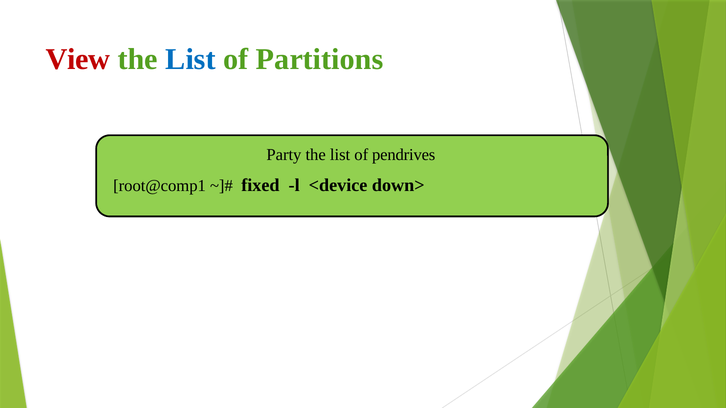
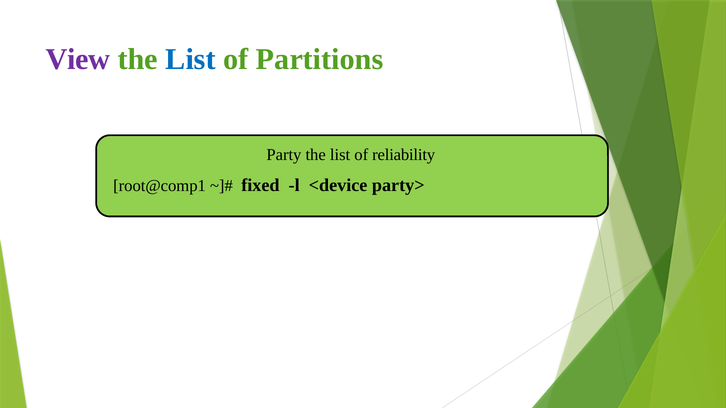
View colour: red -> purple
pendrives: pendrives -> reliability
down>: down> -> party>
